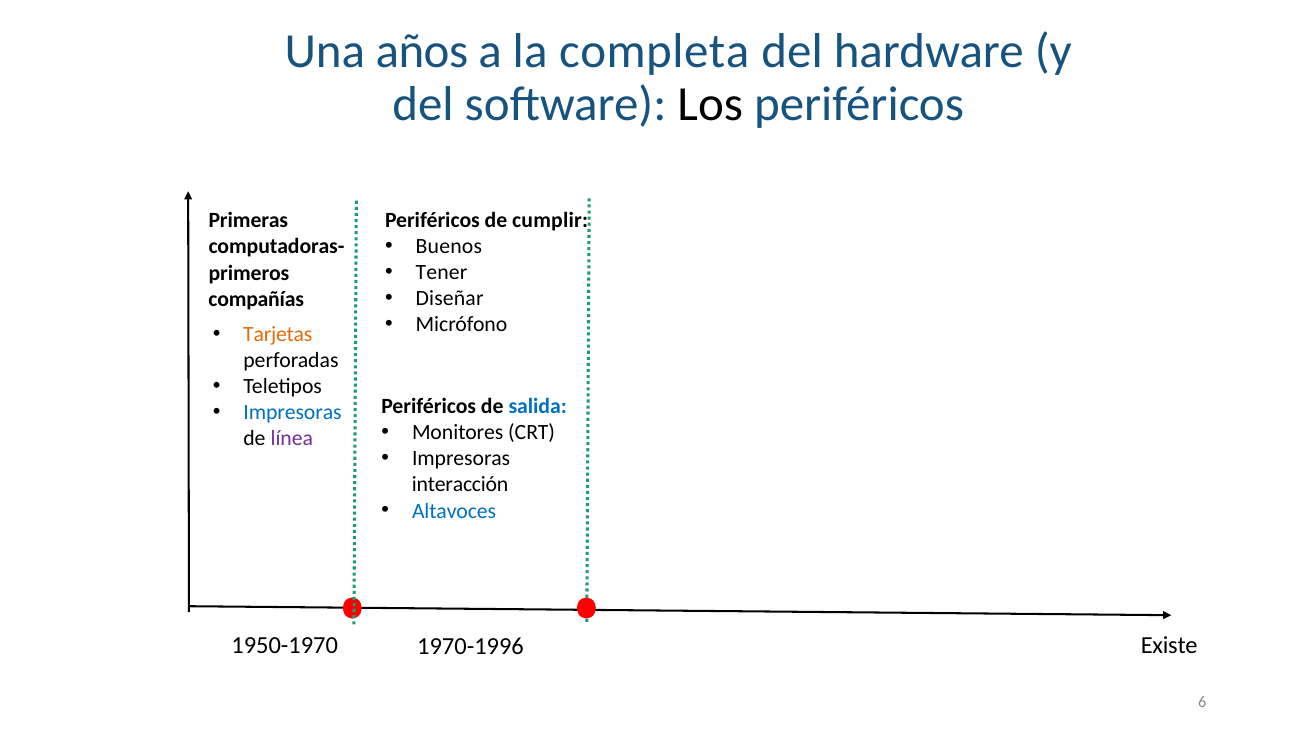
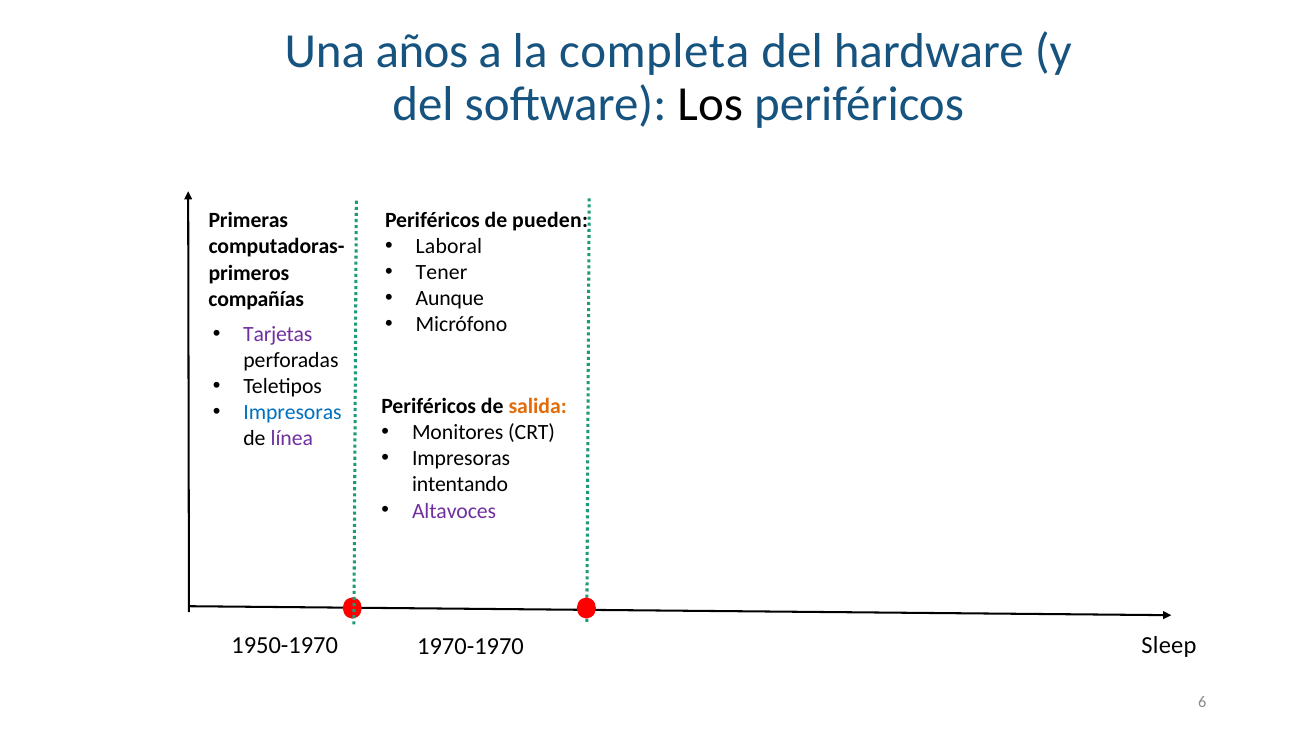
cumplir: cumplir -> pueden
Buenos: Buenos -> Laboral
Diseñar: Diseñar -> Aunque
Tarjetas colour: orange -> purple
salida colour: blue -> orange
interacción: interacción -> intentando
Altavoces colour: blue -> purple
1970-1996: 1970-1996 -> 1970-1970
Existe: Existe -> Sleep
